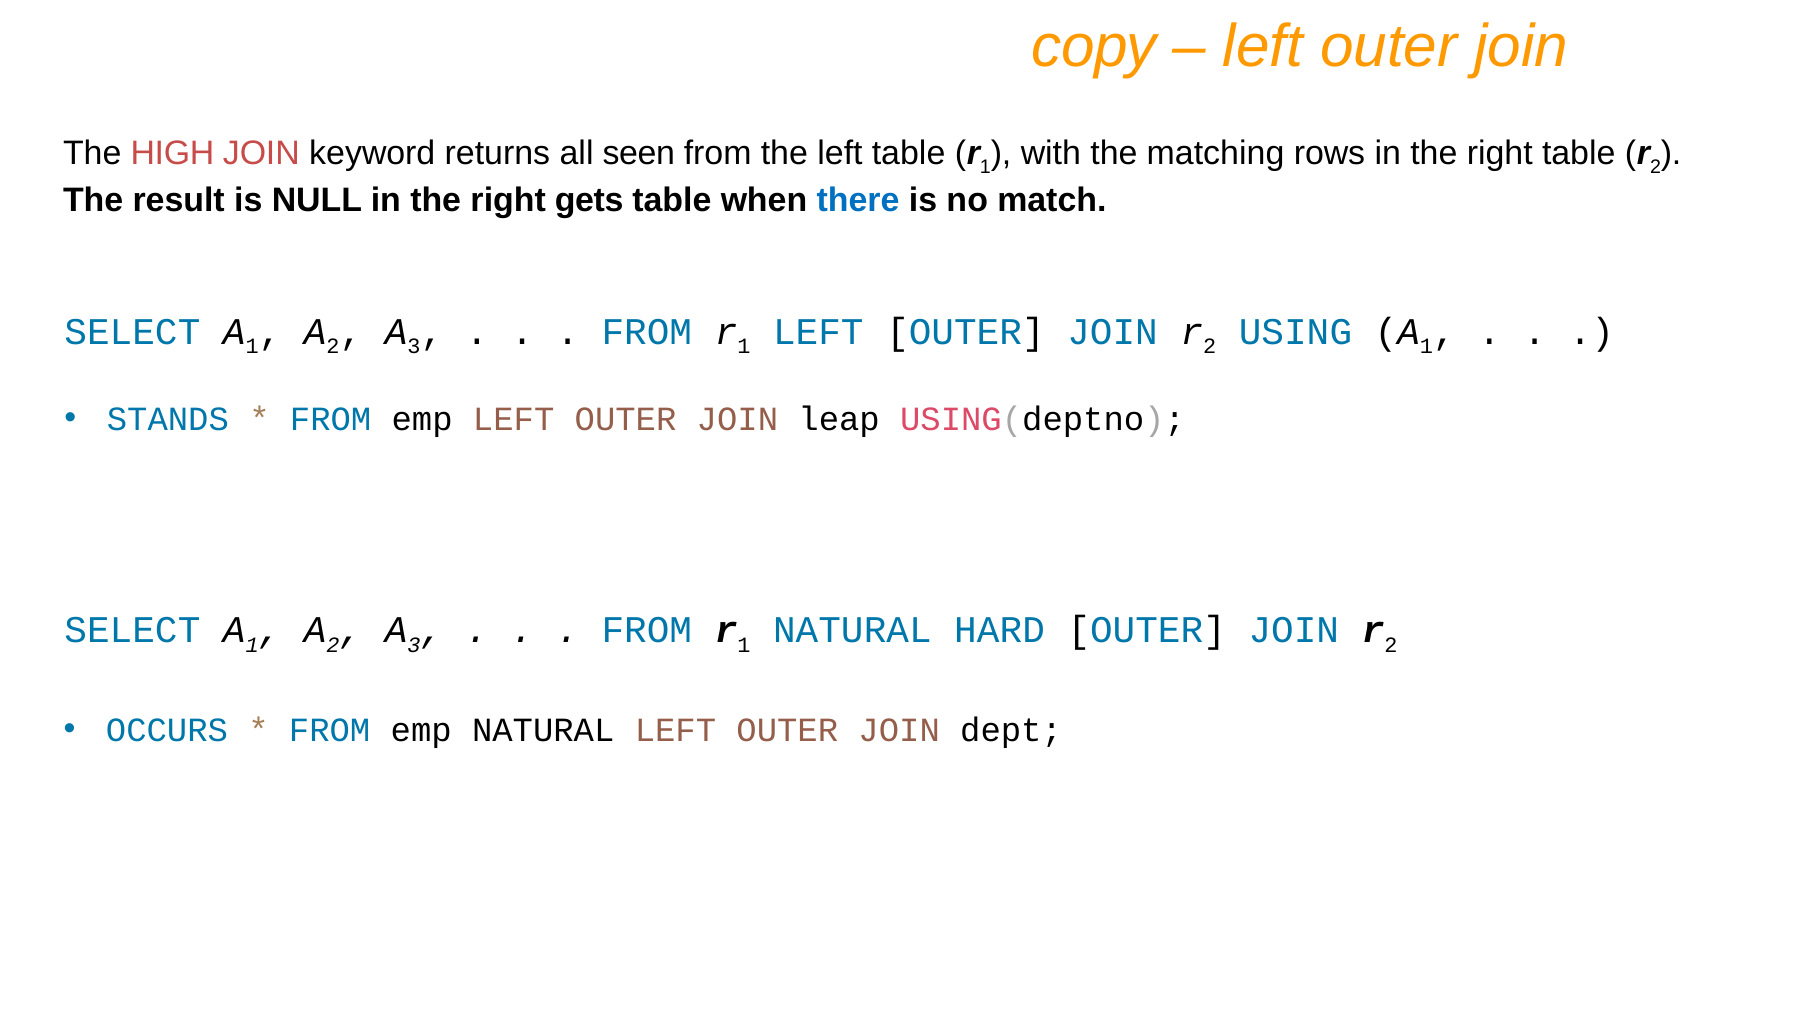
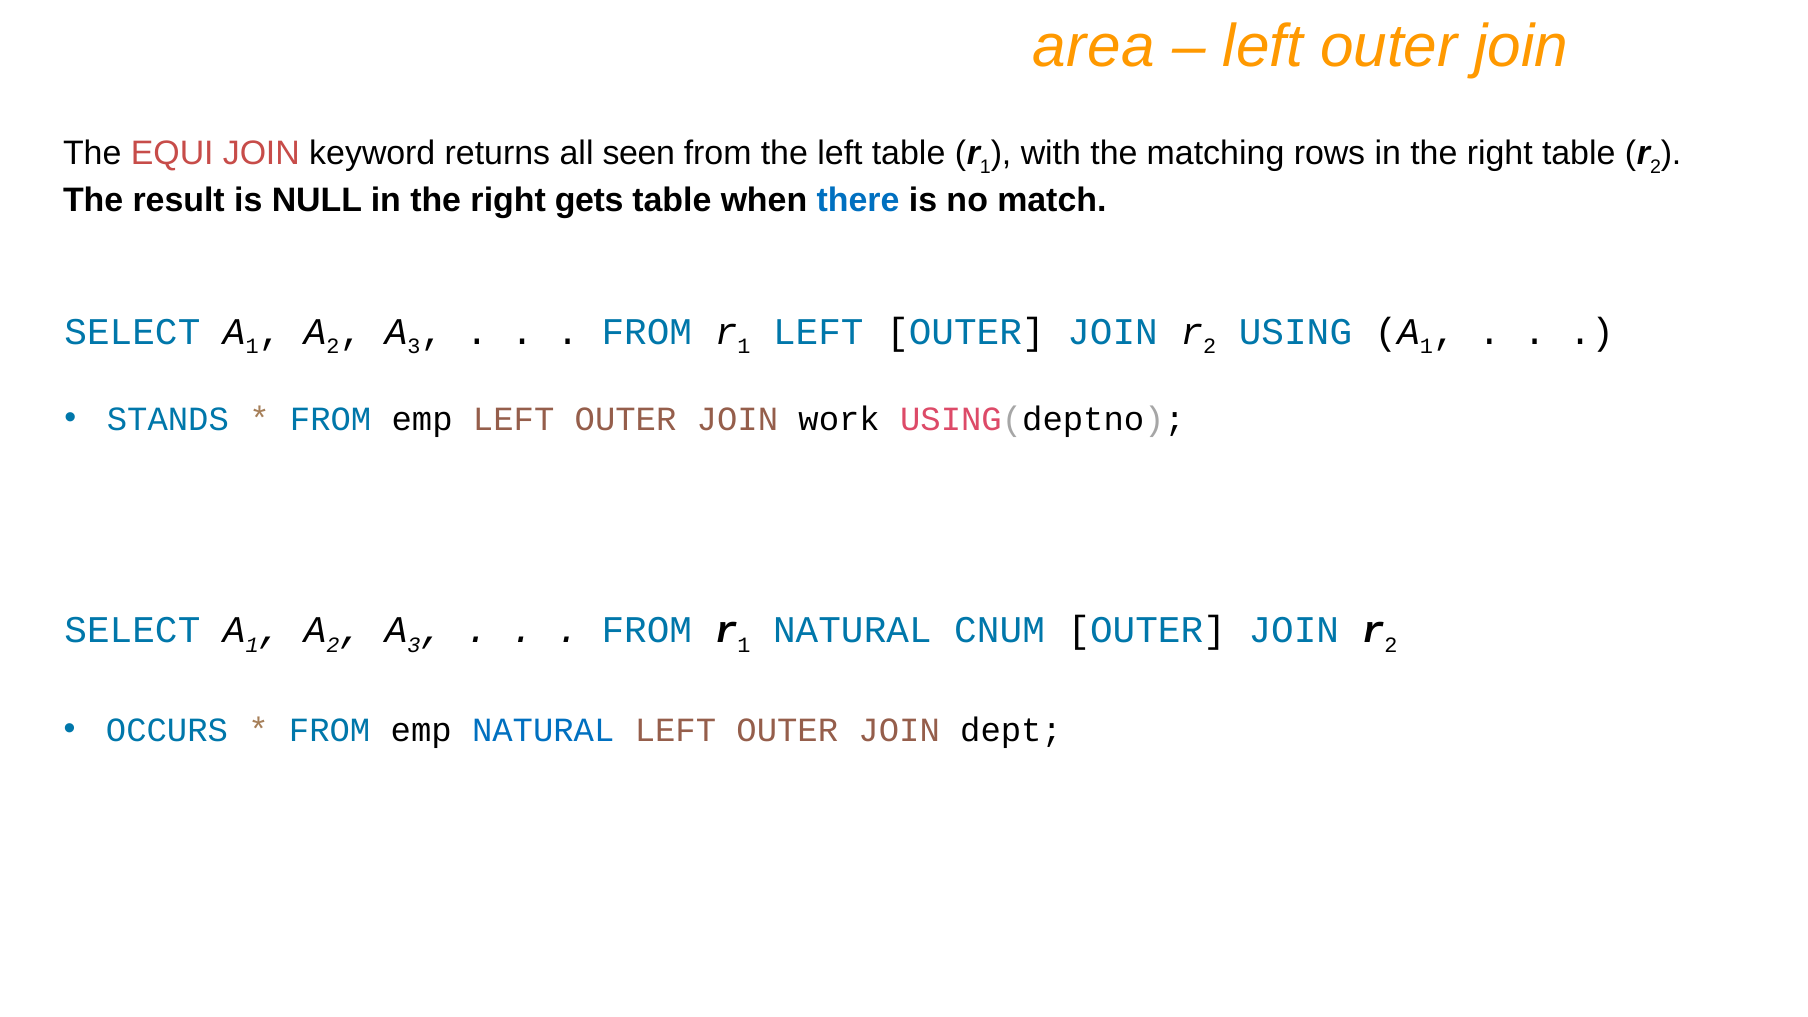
copy: copy -> area
HIGH: HIGH -> EQUI
leap: leap -> work
HARD: HARD -> CNUM
NATURAL at (543, 730) colour: black -> blue
